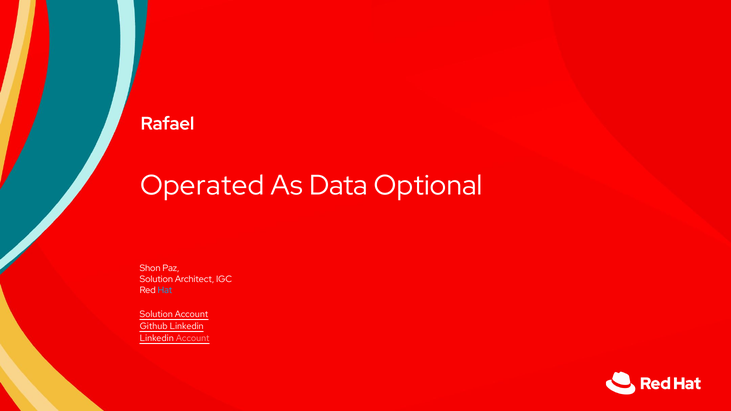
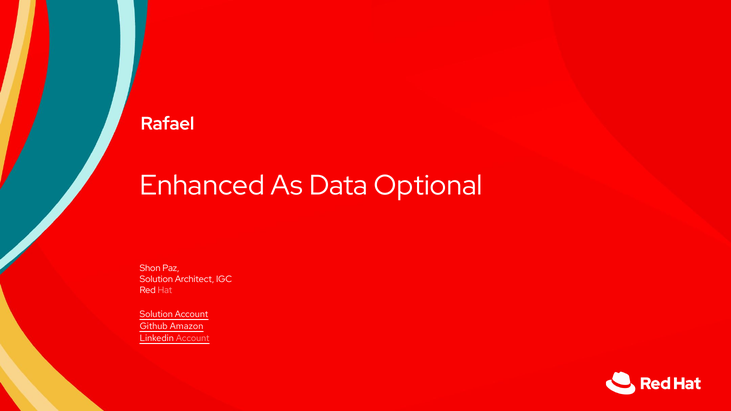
Operated: Operated -> Enhanced
Hat colour: light blue -> pink
Github Linkedin: Linkedin -> Amazon
